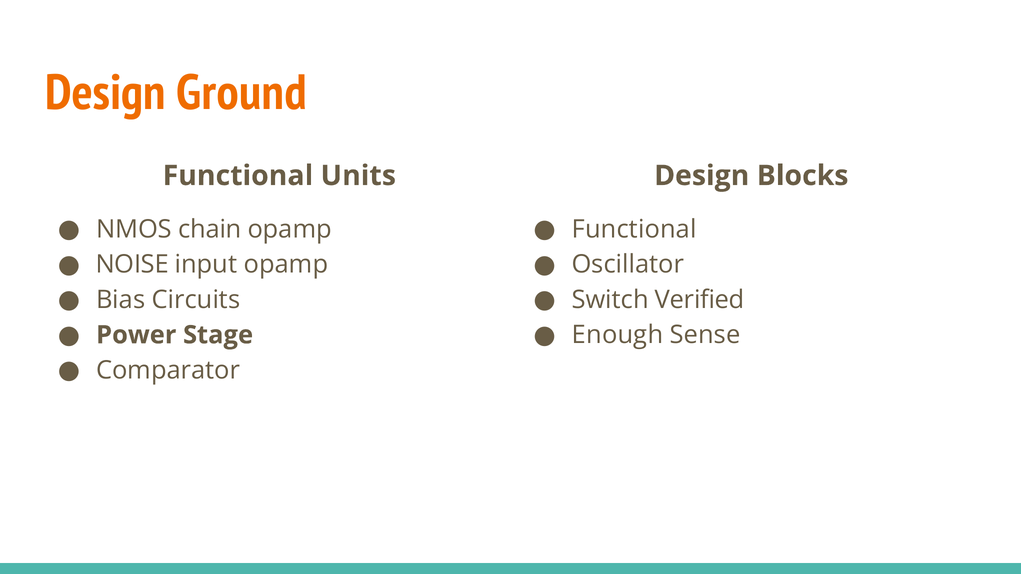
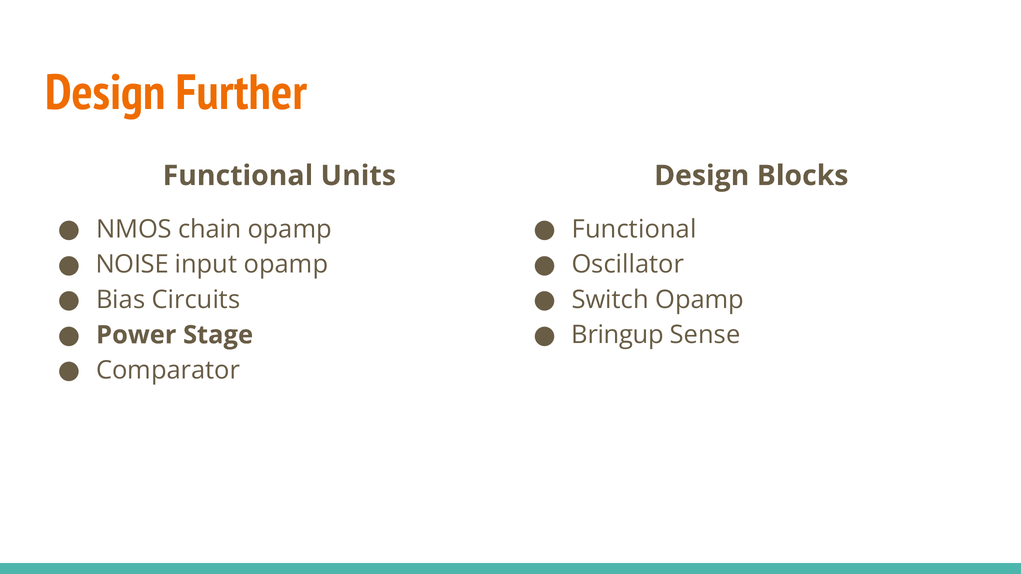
Ground: Ground -> Further
Switch Verified: Verified -> Opamp
Enough: Enough -> Bringup
